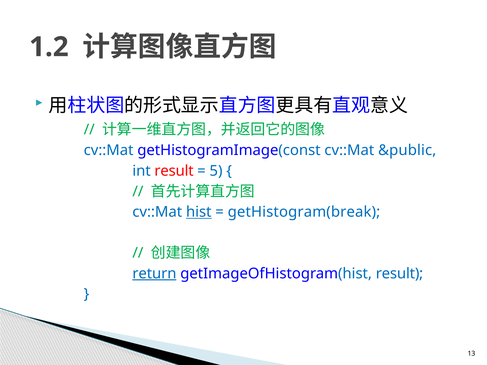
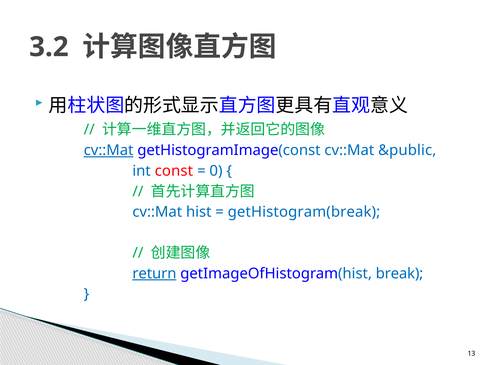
1.2: 1.2 -> 3.2
cv::Mat at (109, 150) underline: none -> present
int result: result -> const
5: 5 -> 0
hist underline: present -> none
getImageOfHistogram(hist result: result -> break
